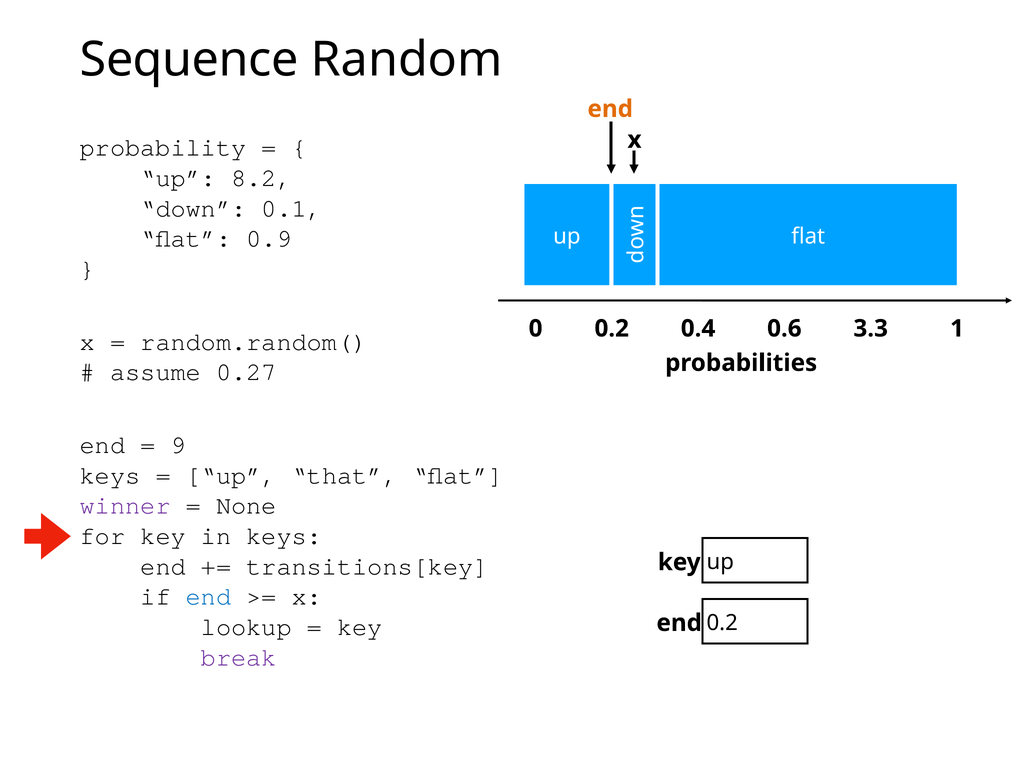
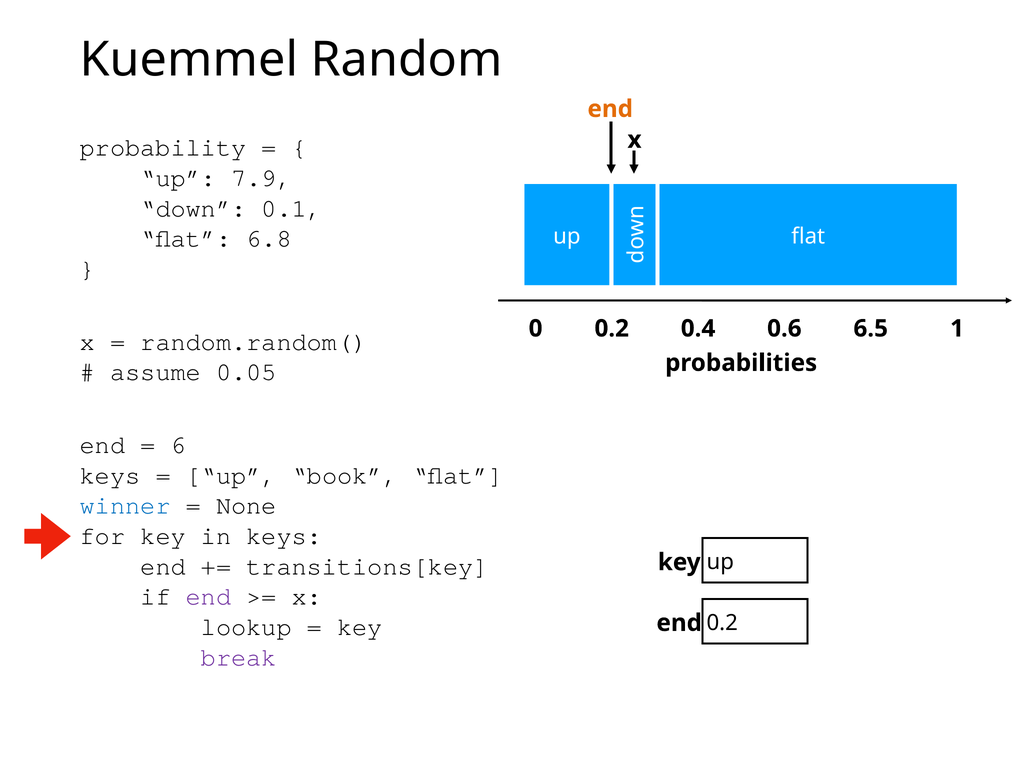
Sequence: Sequence -> Kuemmel
8.2: 8.2 -> 7.9
0.9: 0.9 -> 6.8
3.3: 3.3 -> 6.5
0.27: 0.27 -> 0.05
9: 9 -> 6
that: that -> book
winner colour: purple -> blue
end at (208, 596) colour: blue -> purple
